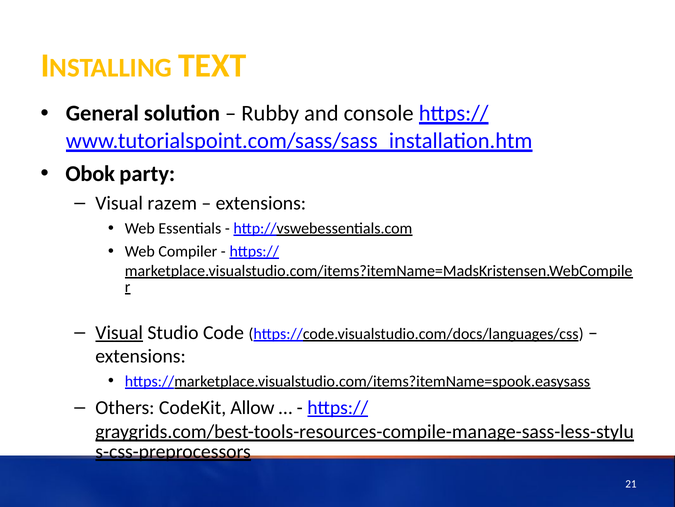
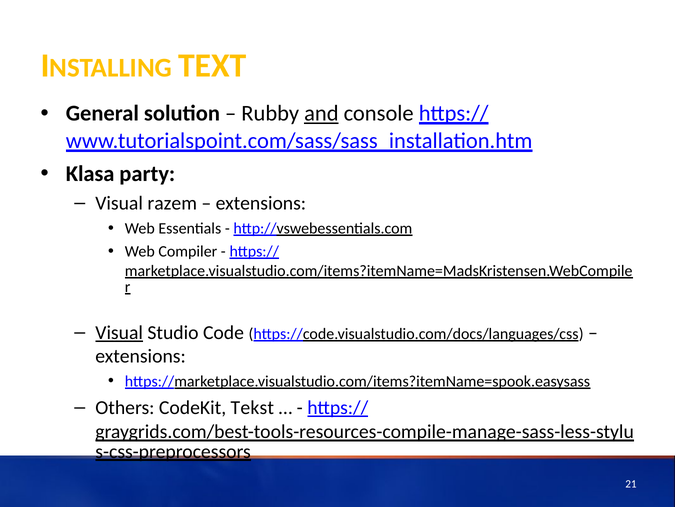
and underline: none -> present
Obok: Obok -> Klasa
Allow: Allow -> Tekst
